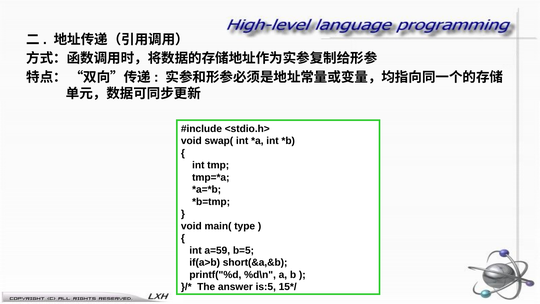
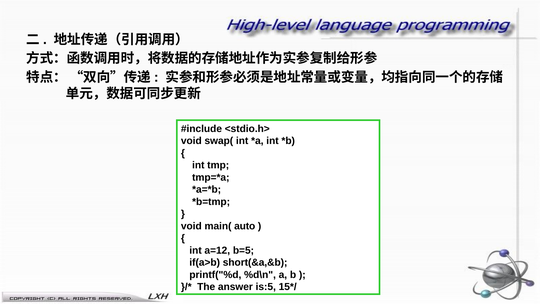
type: type -> auto
a=59: a=59 -> a=12
